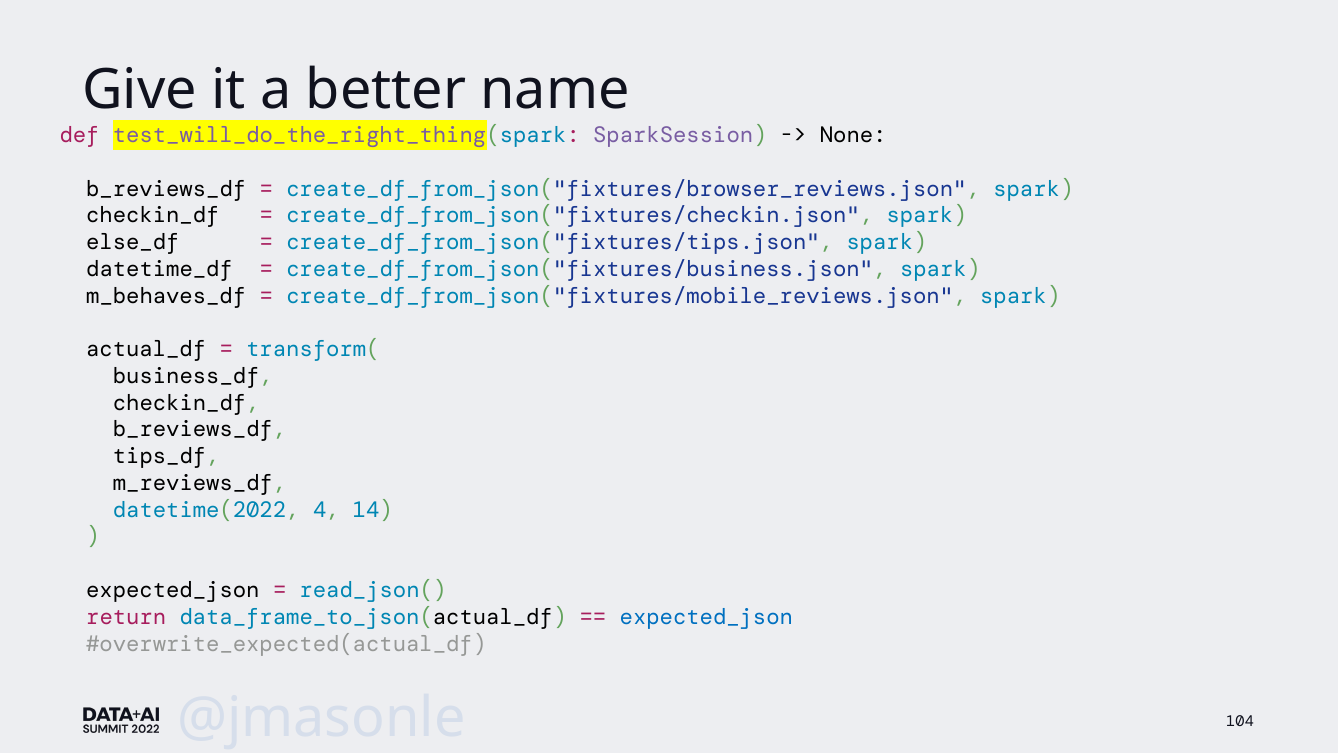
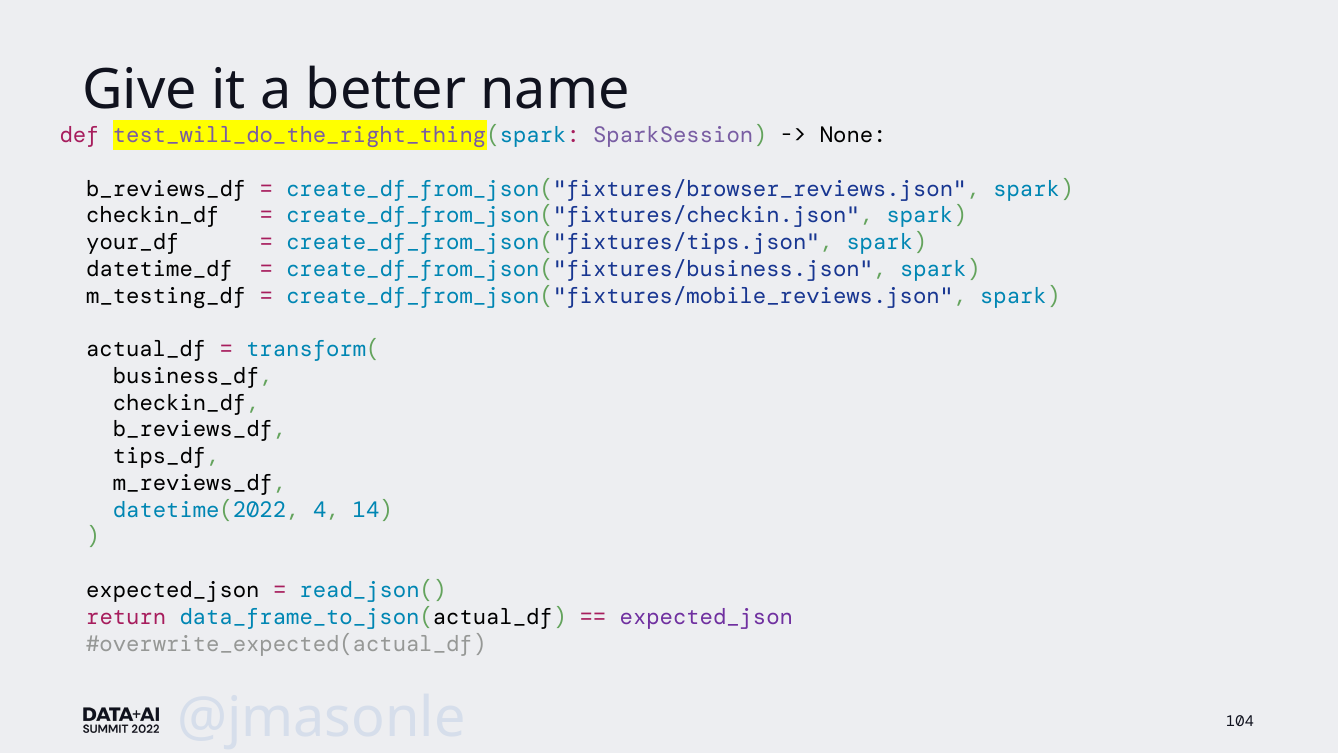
else_df: else_df -> your_df
m_behaves_df: m_behaves_df -> m_testing_df
expected_json at (706, 617) colour: blue -> purple
